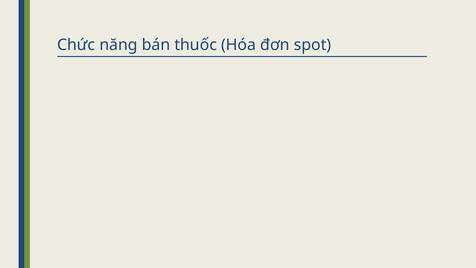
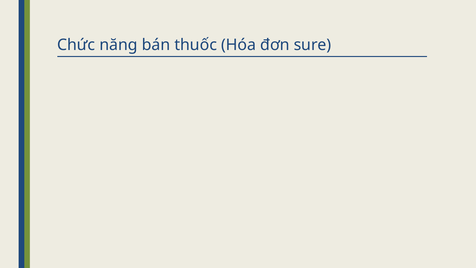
spot: spot -> sure
